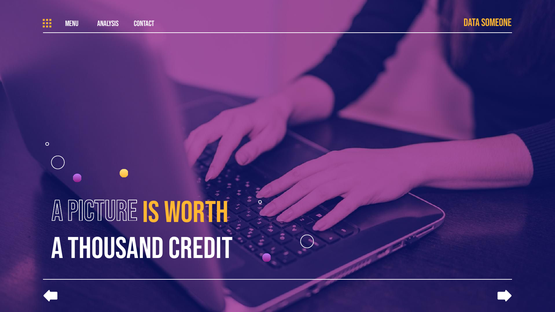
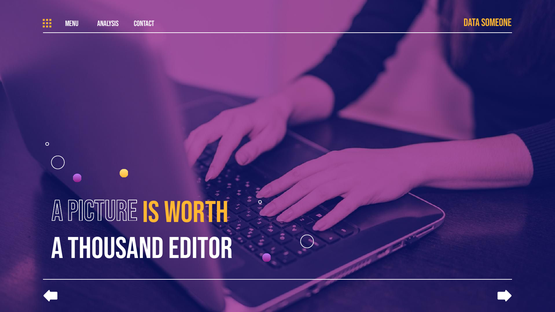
CREDIT: CREDIT -> EDITOR
